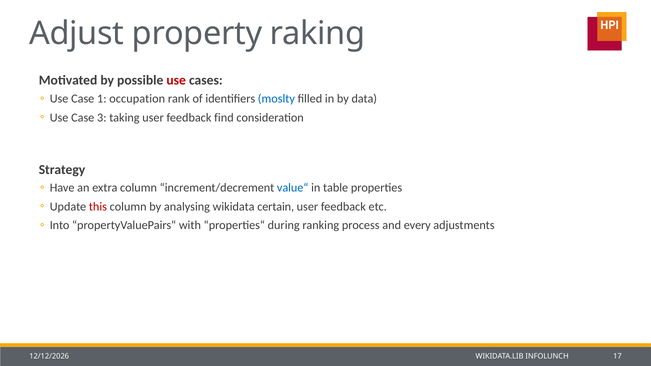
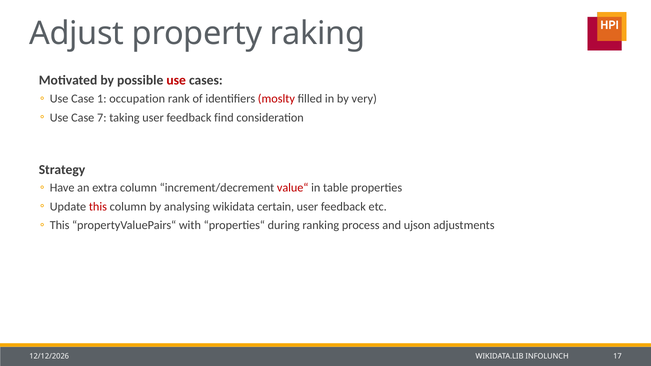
moslty colour: blue -> red
data: data -> very
3: 3 -> 7
value“ colour: blue -> red
Into at (60, 225): Into -> This
every: every -> ujson
